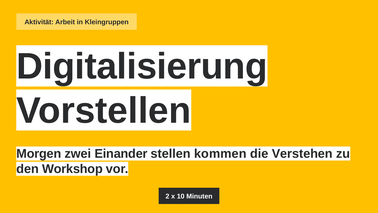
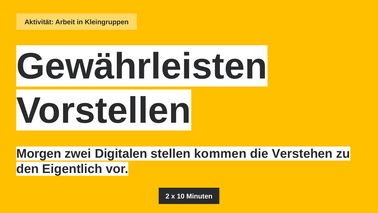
Digitalisierung: Digitalisierung -> Gewährleisten
Einander: Einander -> Digitalen
Workshop: Workshop -> Eigentlich
